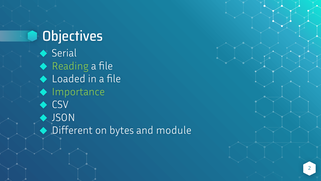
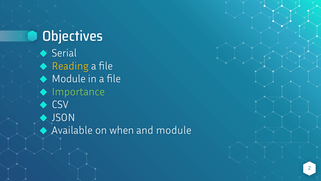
Reading colour: light green -> yellow
Loaded at (69, 79): Loaded -> Module
Different: Different -> Available
bytes: bytes -> when
